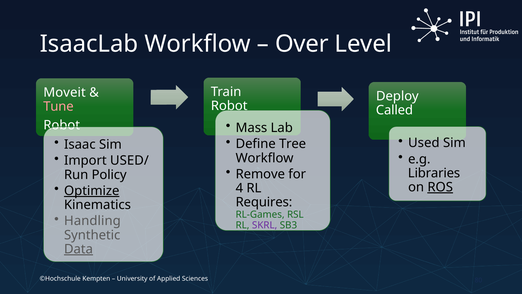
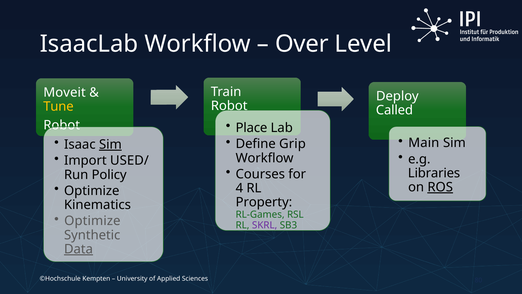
Tune colour: pink -> yellow
Mass: Mass -> Place
Used: Used -> Main
Tree: Tree -> Grip
Sim at (110, 144) underline: none -> present
Remove: Remove -> Courses
Optimize at (92, 191) underline: present -> none
Requires: Requires -> Property
Handling at (92, 221): Handling -> Optimize
